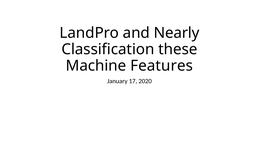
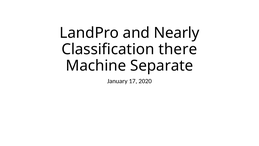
these: these -> there
Features: Features -> Separate
